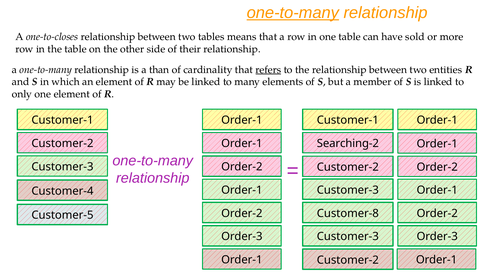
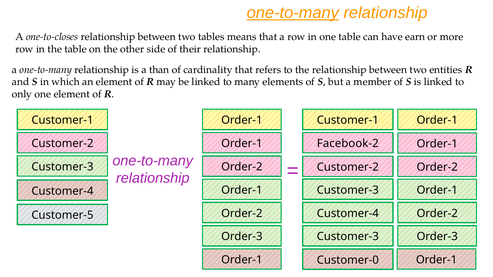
sold: sold -> earn
refers underline: present -> none
Searching-2: Searching-2 -> Facebook-2
Customer-8 at (348, 214): Customer-8 -> Customer-4
Customer-2 at (348, 260): Customer-2 -> Customer-0
